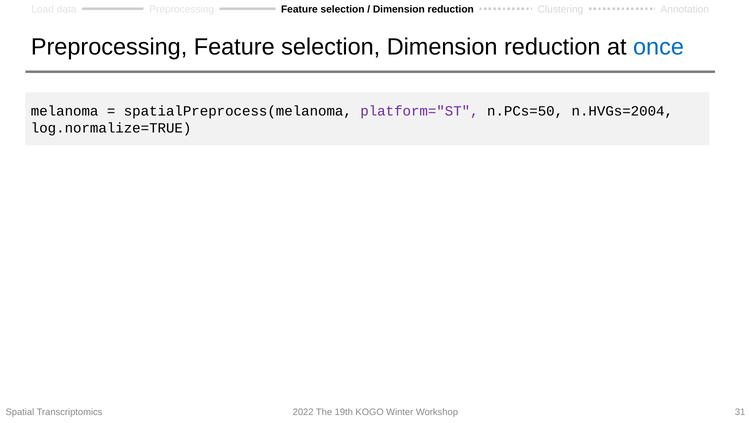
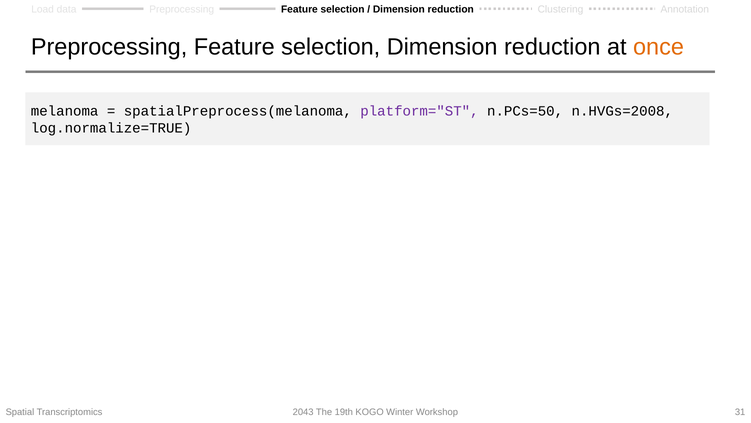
once colour: blue -> orange
n.HVGs=2004: n.HVGs=2004 -> n.HVGs=2008
2022: 2022 -> 2043
